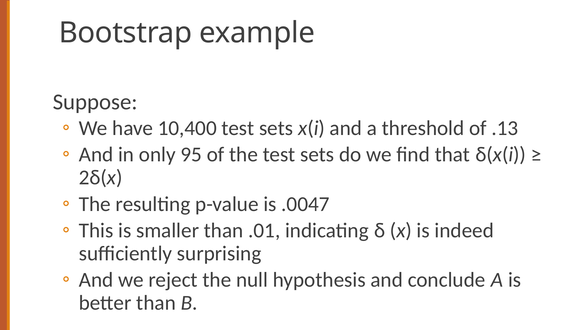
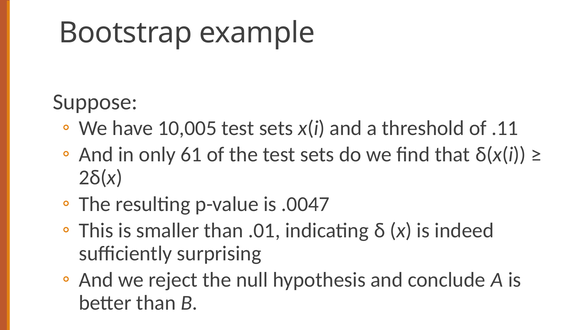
10,400: 10,400 -> 10,005
.13: .13 -> .11
95: 95 -> 61
